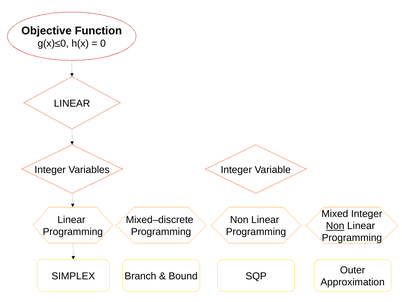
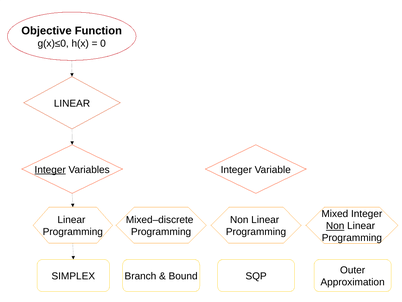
Integer at (50, 169) underline: none -> present
